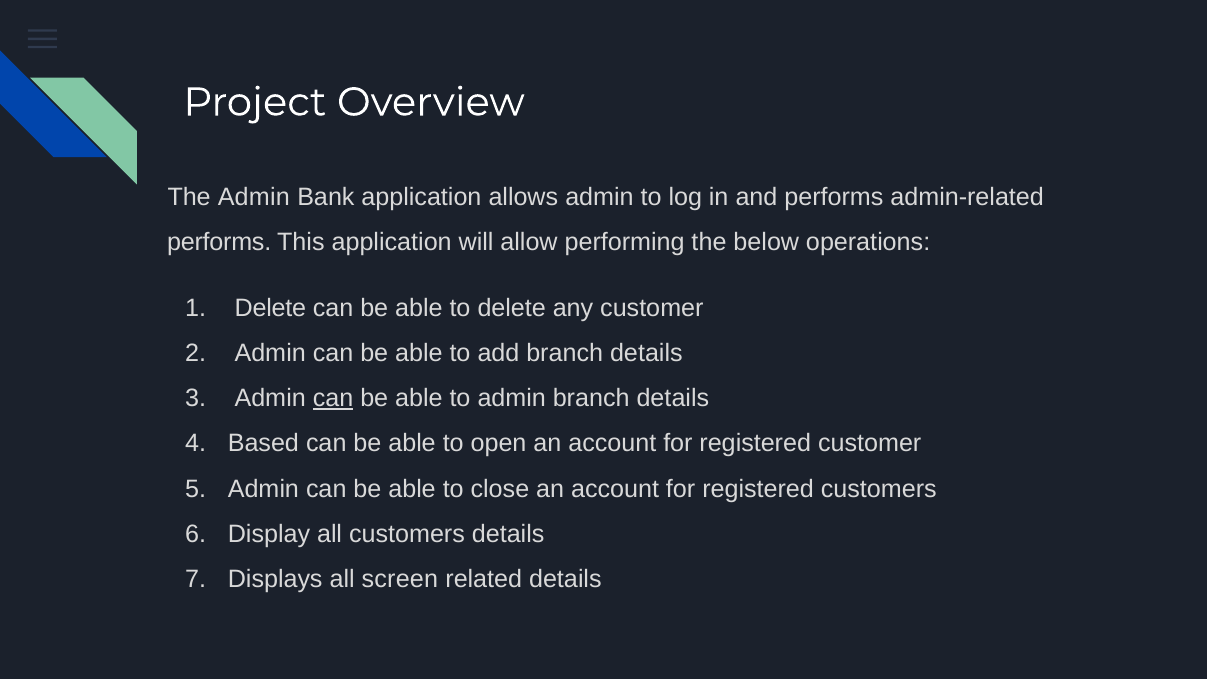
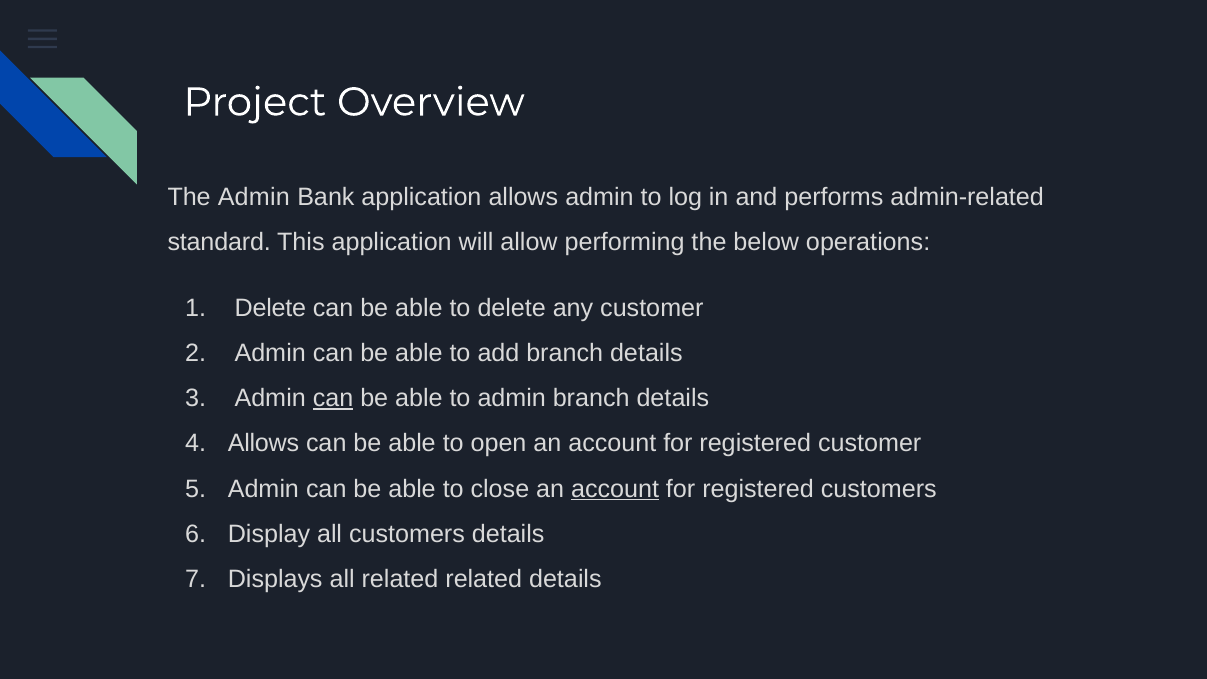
performs at (219, 242): performs -> standard
Based at (263, 444): Based -> Allows
account at (615, 489) underline: none -> present
all screen: screen -> related
